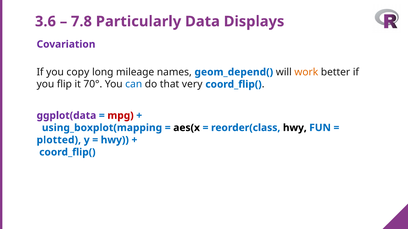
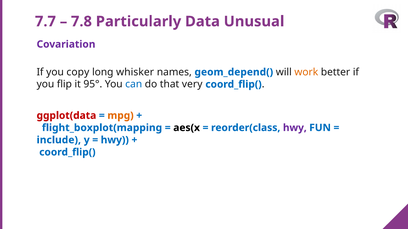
3.6: 3.6 -> 7.7
Displays: Displays -> Unusual
mileage: mileage -> whisker
70°: 70° -> 95°
ggplot(data colour: purple -> red
mpg colour: red -> orange
using_boxplot(mapping: using_boxplot(mapping -> flight_boxplot(mapping
hwy at (295, 128) colour: black -> purple
plotted: plotted -> include
